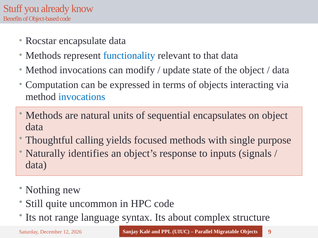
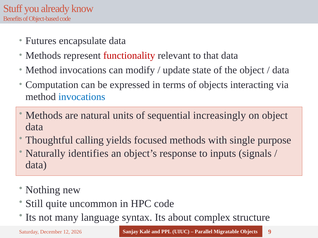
Rocstar: Rocstar -> Futures
functionality colour: blue -> red
encapsulates: encapsulates -> increasingly
range: range -> many
